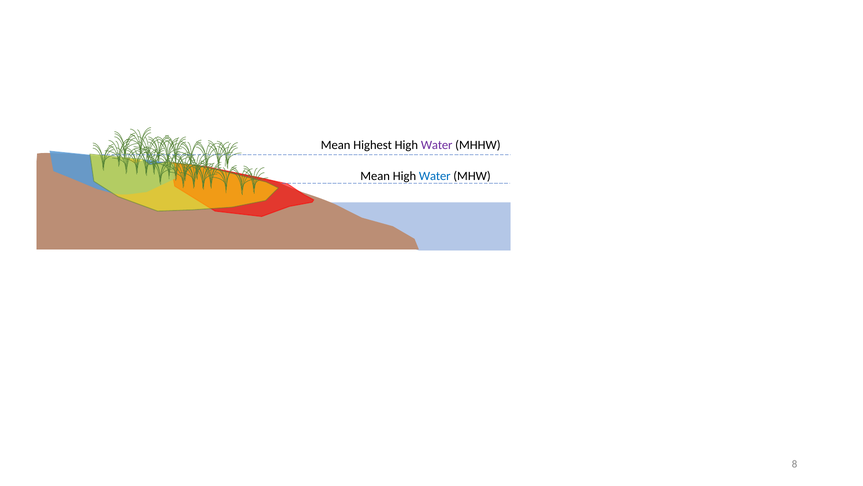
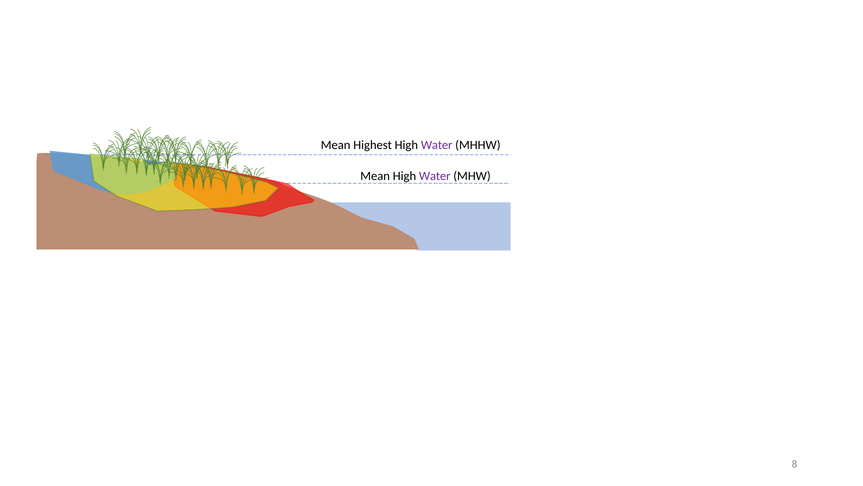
Water at (435, 176) colour: blue -> purple
